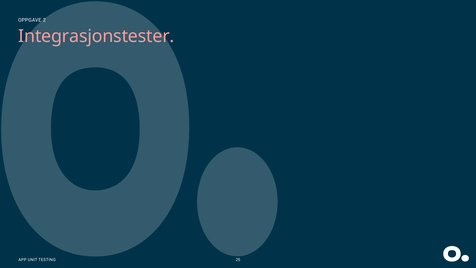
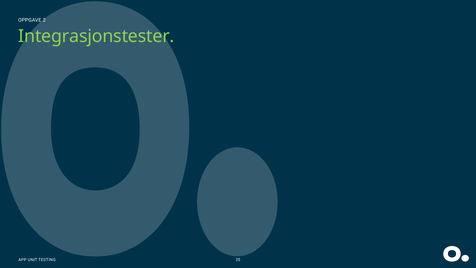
Integrasjonstester colour: pink -> light green
